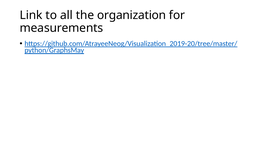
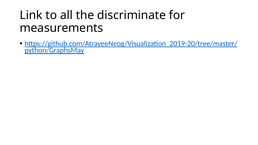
organization: organization -> discriminate
